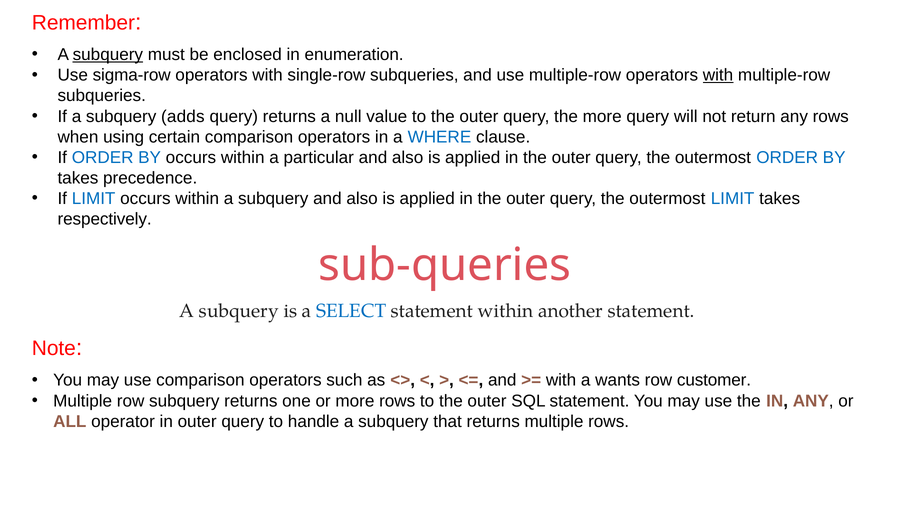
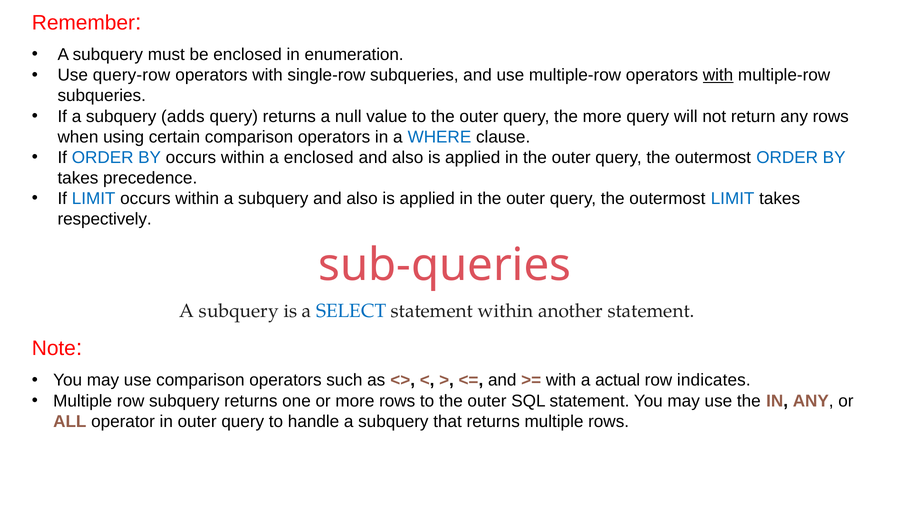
subquery at (108, 55) underline: present -> none
sigma-row: sigma-row -> query-row
a particular: particular -> enclosed
wants: wants -> actual
customer: customer -> indicates
